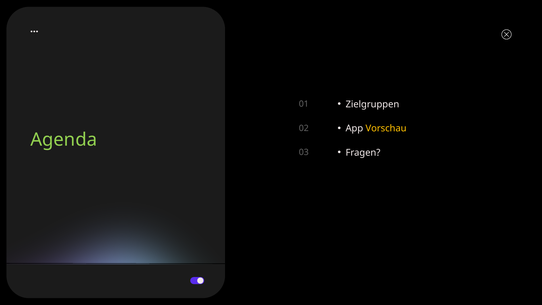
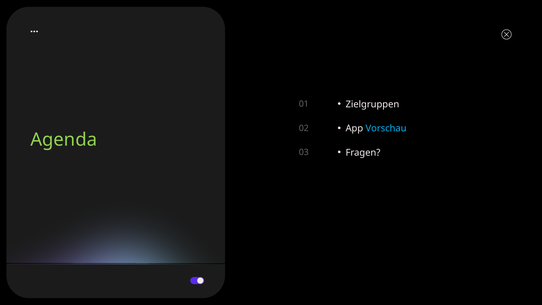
Vorschau colour: yellow -> light blue
